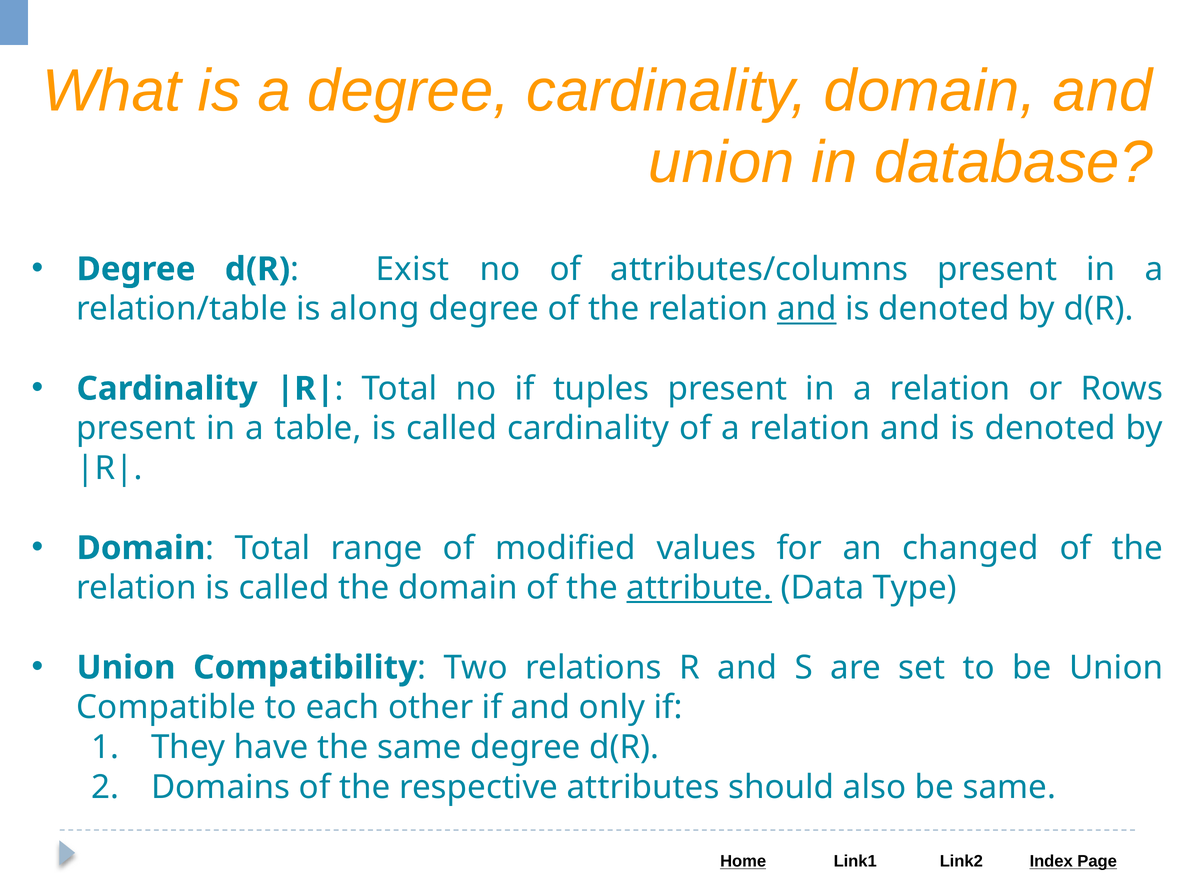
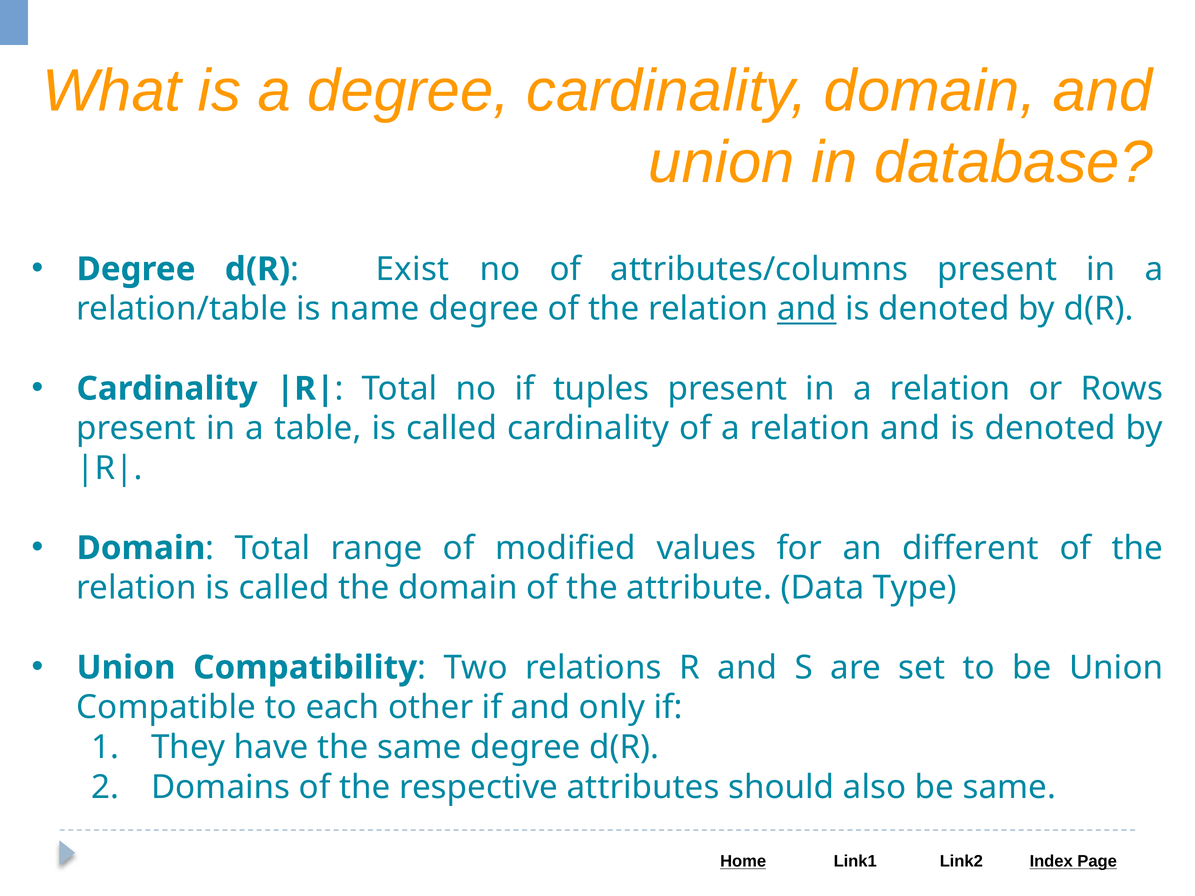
along: along -> name
changed: changed -> different
attribute underline: present -> none
